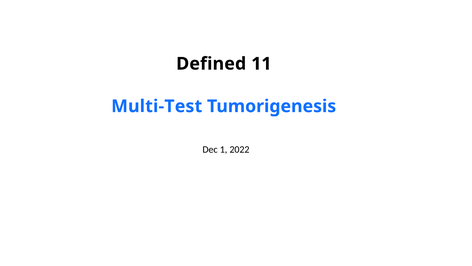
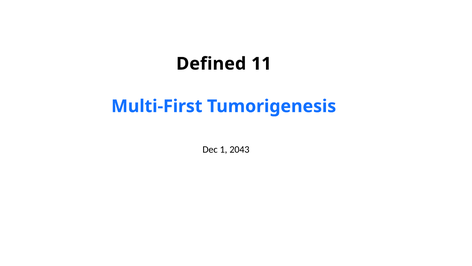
Multi-Test: Multi-Test -> Multi-First
2022: 2022 -> 2043
